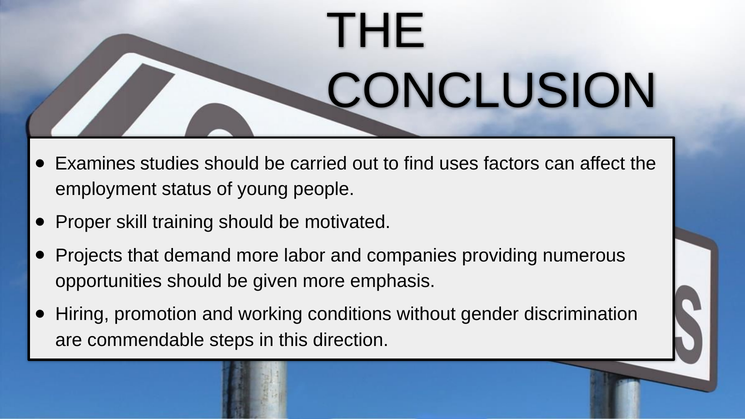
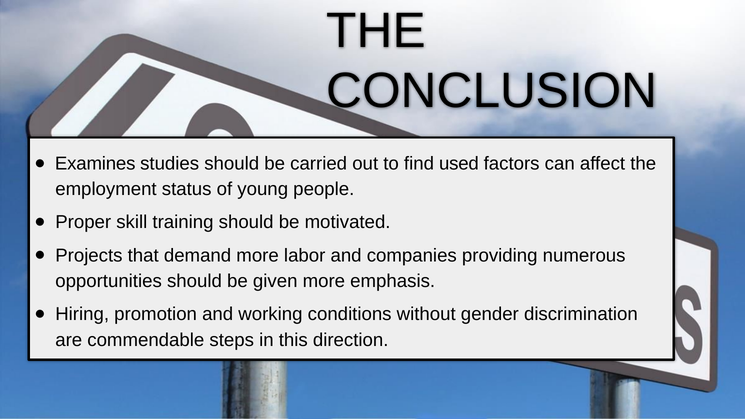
uses: uses -> used
